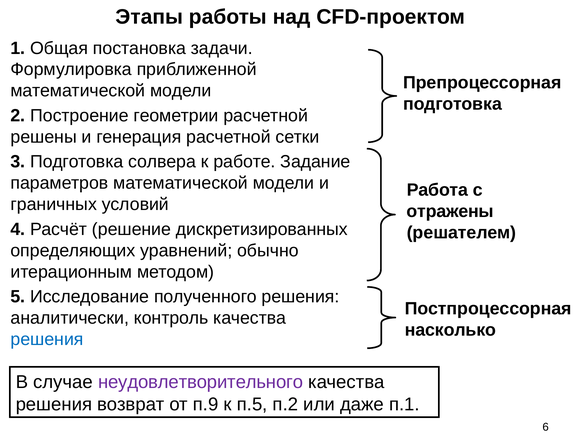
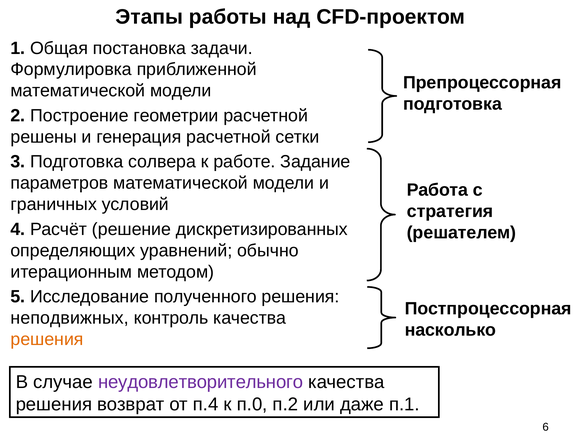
отражены: отражены -> стратегия
аналитически: аналитически -> неподвижных
решения at (47, 339) colour: blue -> orange
п.9: п.9 -> п.4
п.5: п.5 -> п.0
